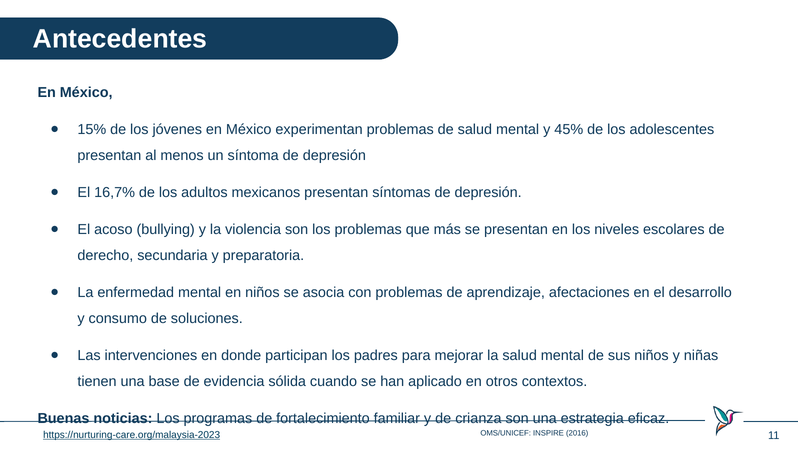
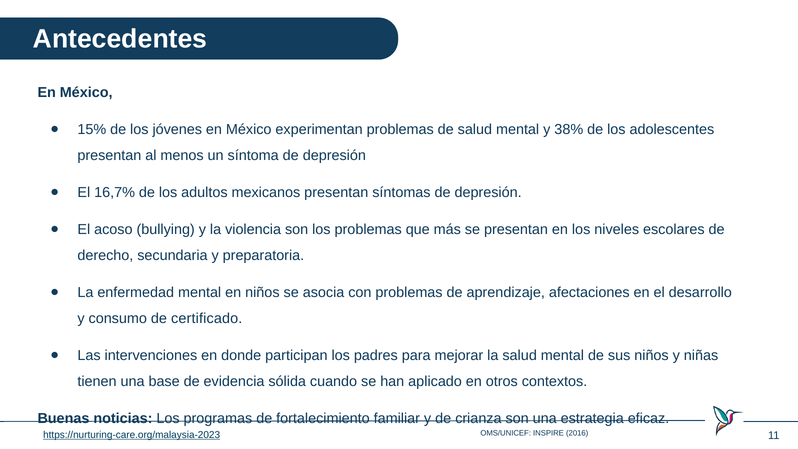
45%: 45% -> 38%
soluciones: soluciones -> certificado
